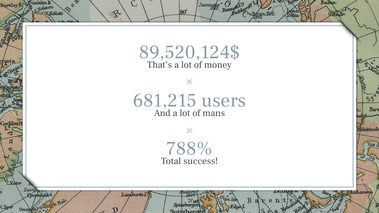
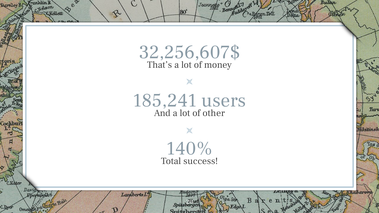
89,520,124$: 89,520,124$ -> 32,256,607$
681,215: 681,215 -> 185,241
mans: mans -> other
788%: 788% -> 140%
